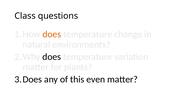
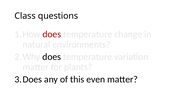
does at (52, 34) colour: orange -> red
